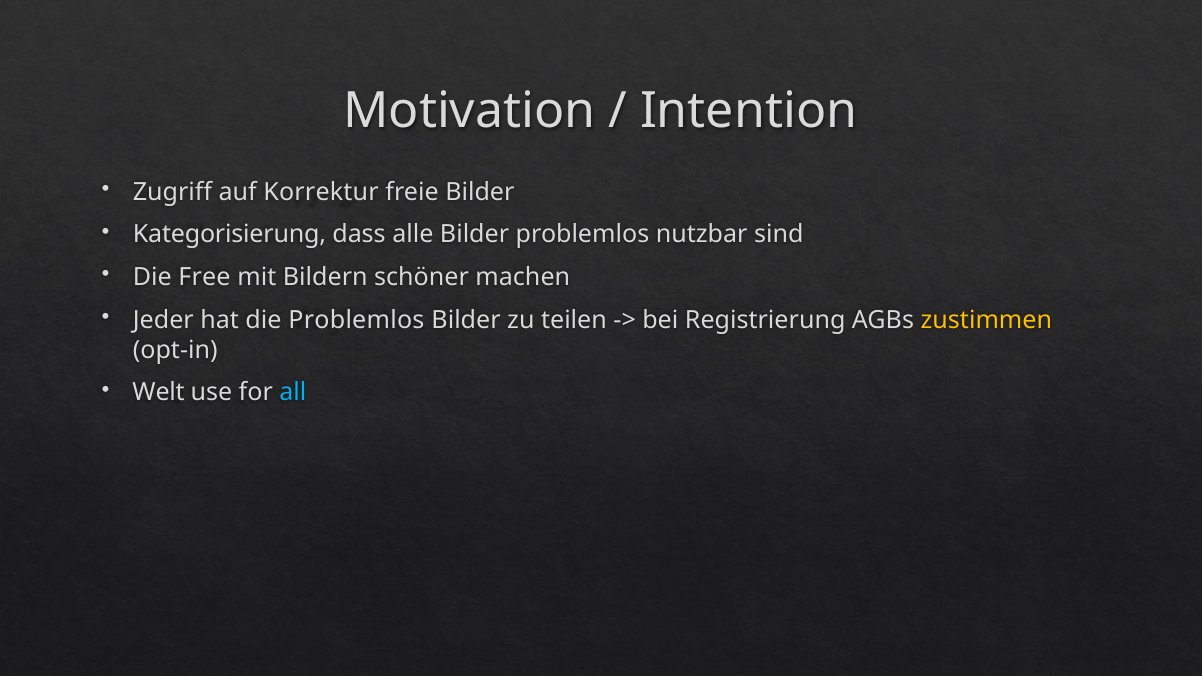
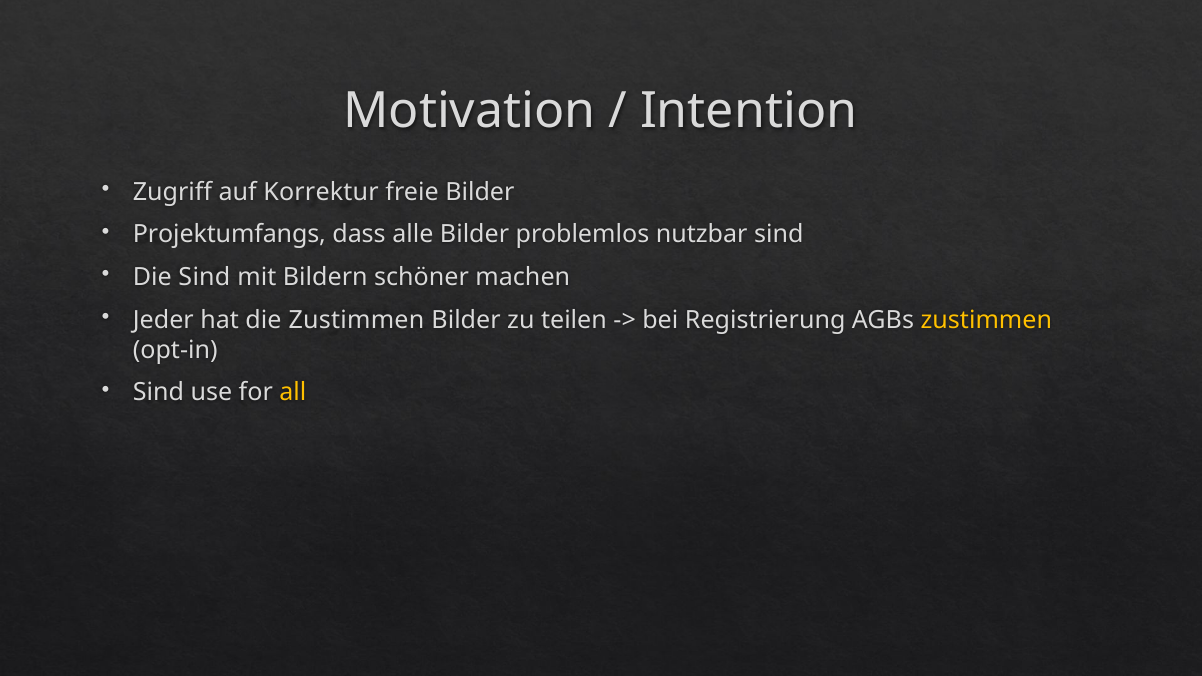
Kategorisierung: Kategorisierung -> Projektumfangs
Die Free: Free -> Sind
die Problemlos: Problemlos -> Zustimmen
Welt at (159, 393): Welt -> Sind
all colour: light blue -> yellow
